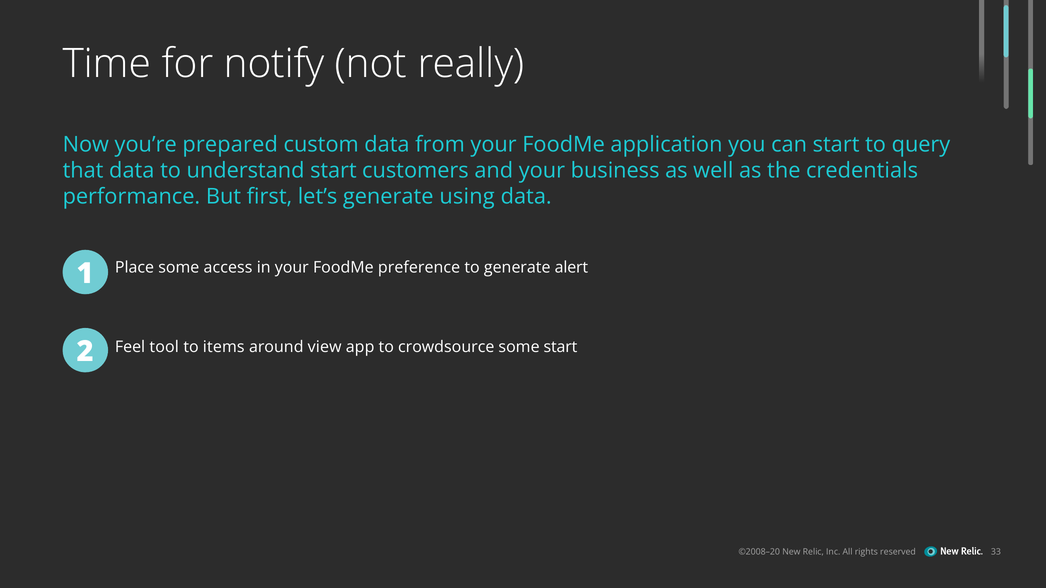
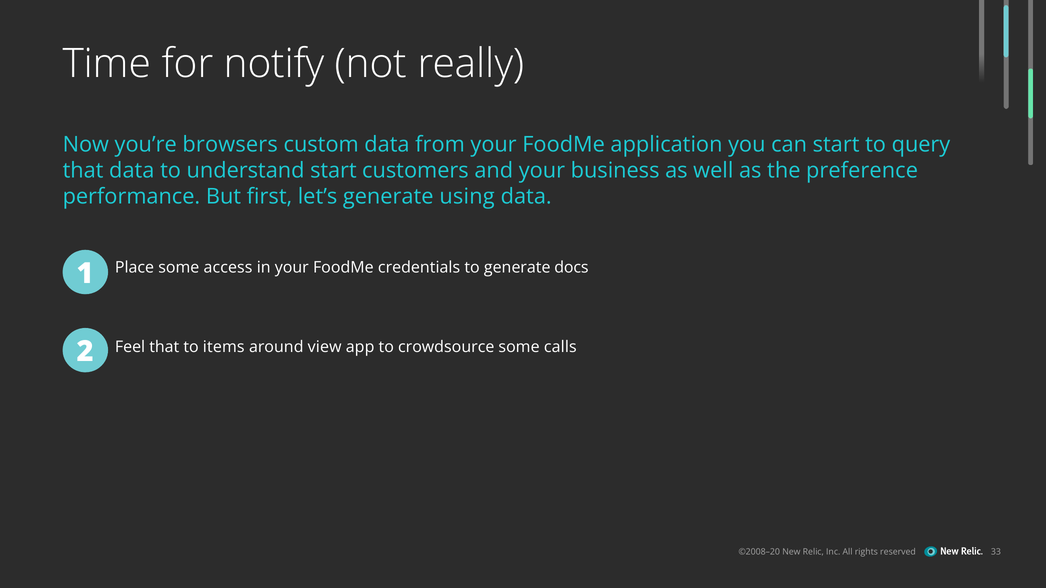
prepared: prepared -> browsers
credentials: credentials -> preference
preference: preference -> credentials
alert: alert -> docs
Feel tool: tool -> that
some start: start -> calls
